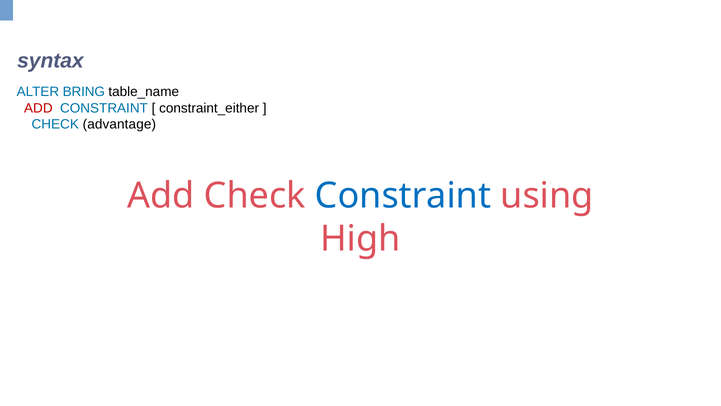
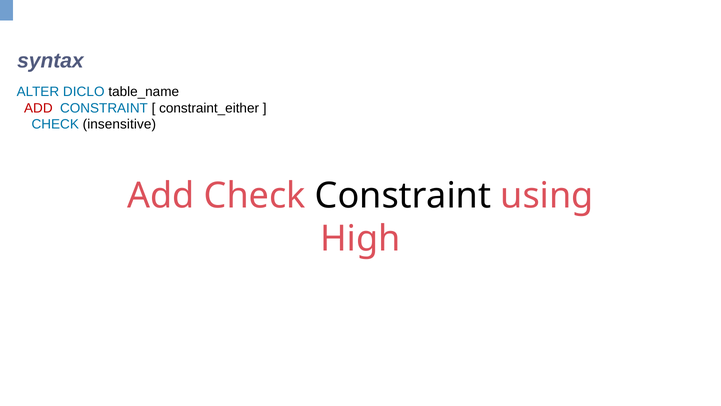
BRING: BRING -> DICLO
advantage: advantage -> insensitive
Constraint at (403, 196) colour: blue -> black
